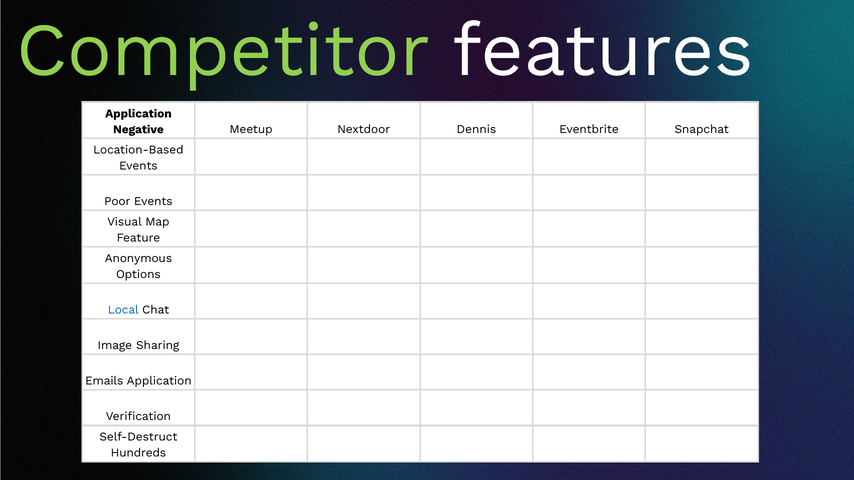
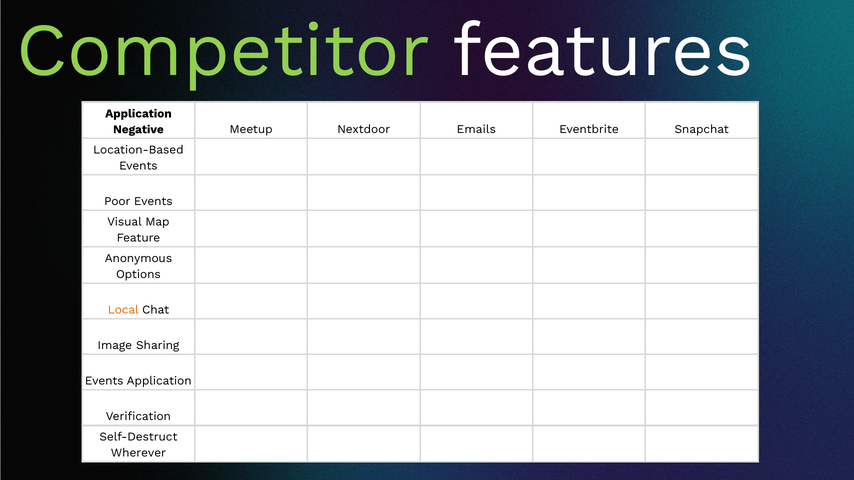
Dennis: Dennis -> Emails
Local colour: blue -> orange
Emails at (104, 381): Emails -> Events
Hundreds: Hundreds -> Wherever
